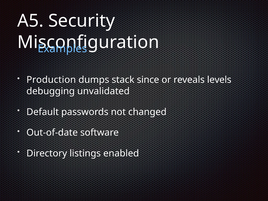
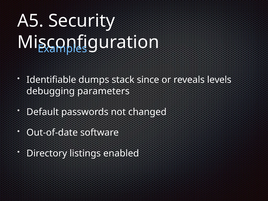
Production: Production -> Identifiable
unvalidated: unvalidated -> parameters
